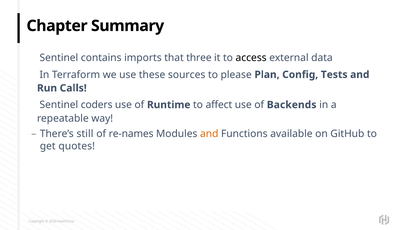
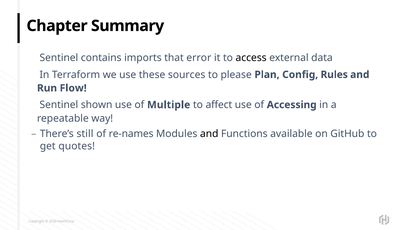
three: three -> error
Tests: Tests -> Rules
Calls: Calls -> Flow
coders: coders -> shown
Runtime: Runtime -> Multiple
Backends: Backends -> Accessing
and at (209, 134) colour: orange -> black
